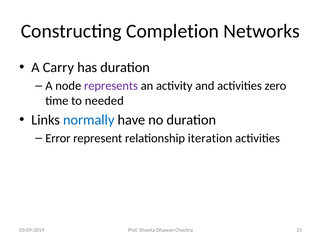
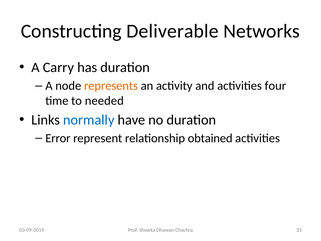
Completion: Completion -> Deliverable
represents colour: purple -> orange
zero: zero -> four
iteration: iteration -> obtained
